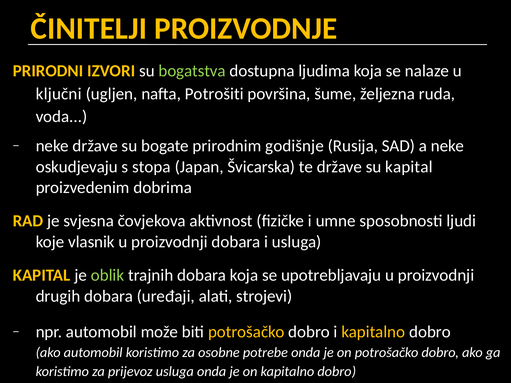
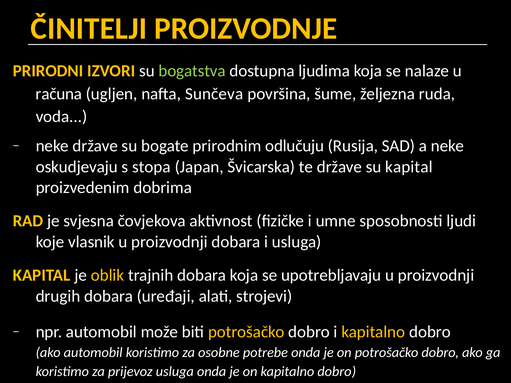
ključni: ključni -> računa
Potrošiti: Potrošiti -> Sunčeva
godišnje: godišnje -> odlučuju
oblik colour: light green -> yellow
